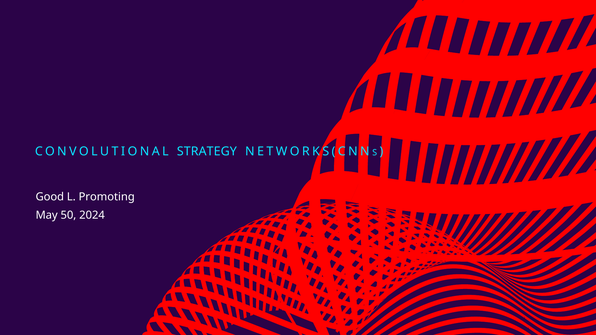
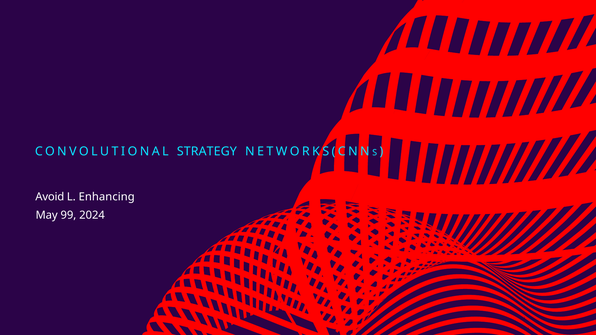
Good: Good -> Avoid
Promoting: Promoting -> Enhancing
50: 50 -> 99
